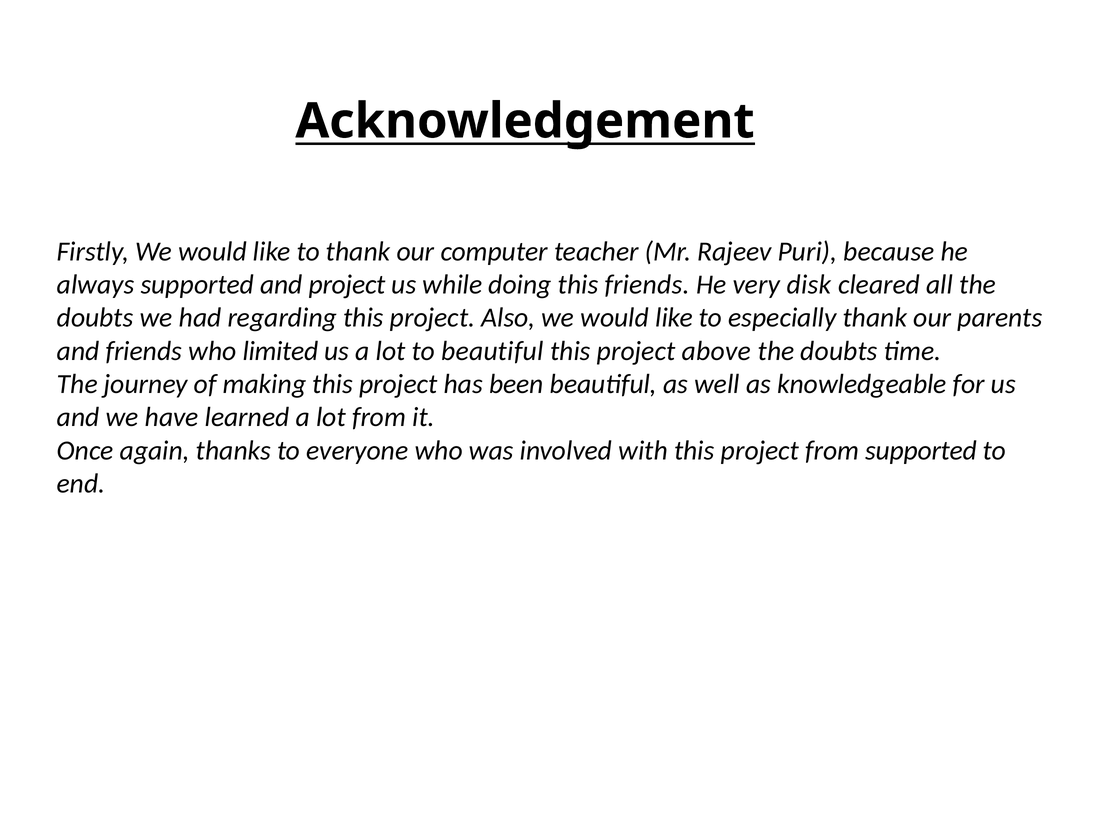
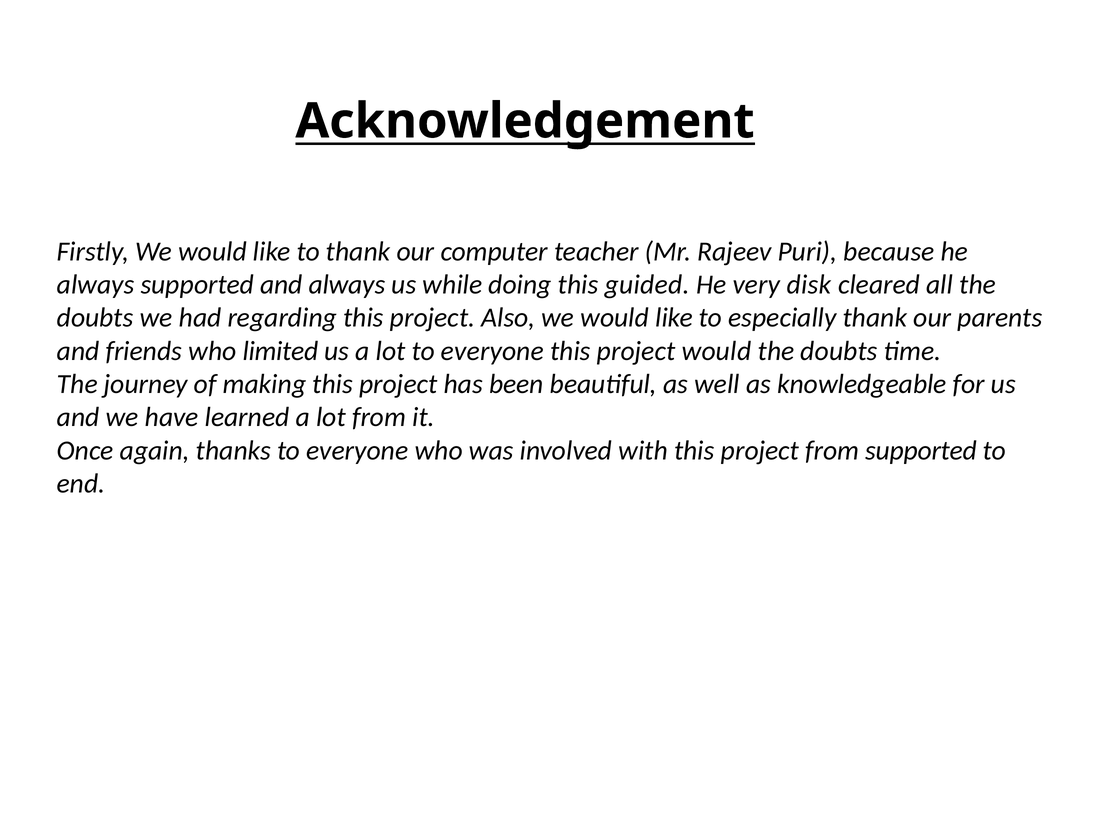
and project: project -> always
this friends: friends -> guided
lot to beautiful: beautiful -> everyone
project above: above -> would
